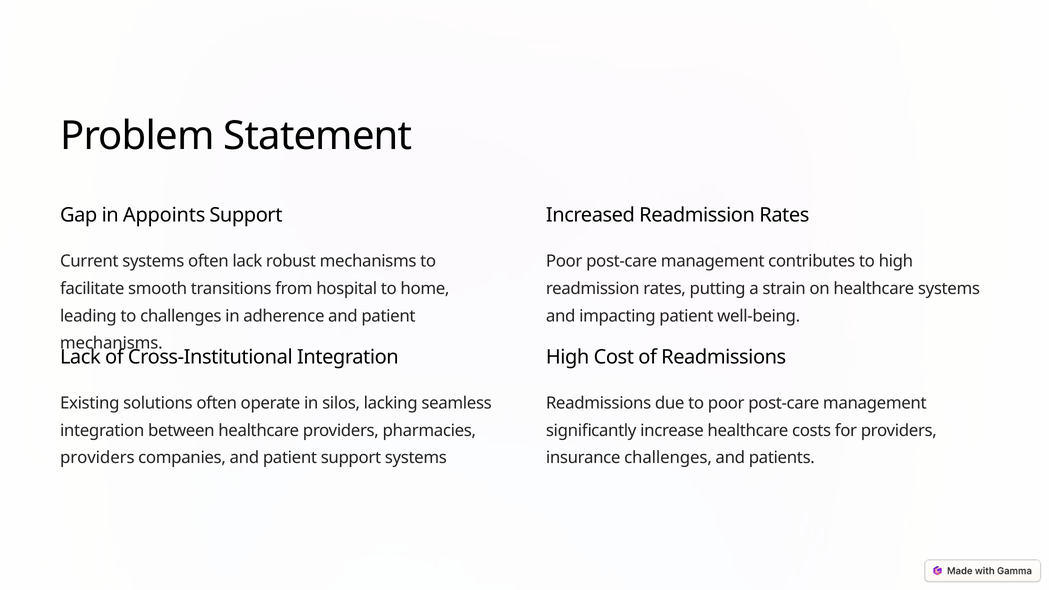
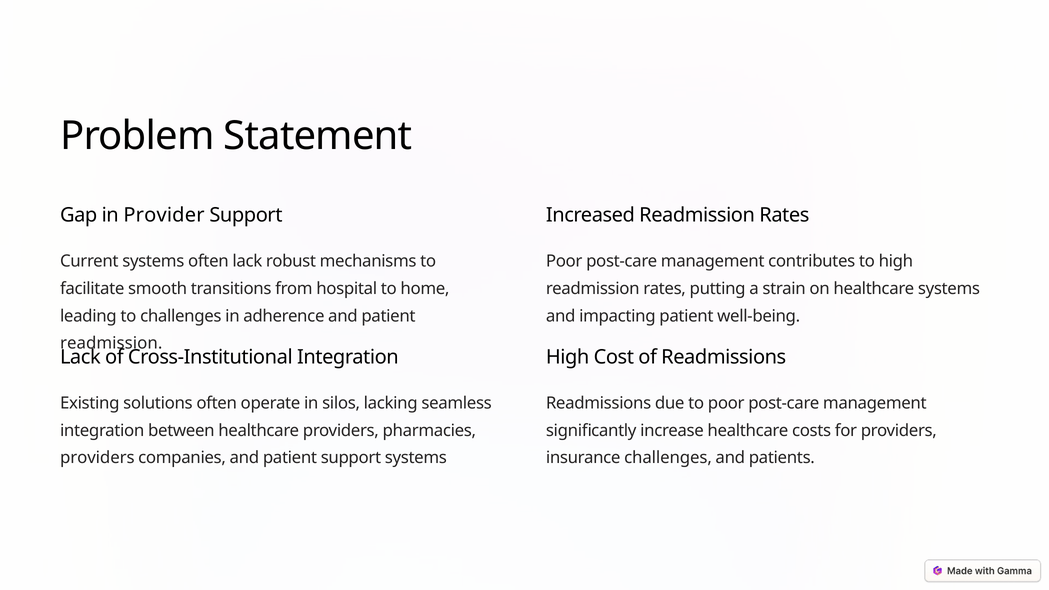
Appoints: Appoints -> Provider
mechanisms at (111, 343): mechanisms -> readmission
